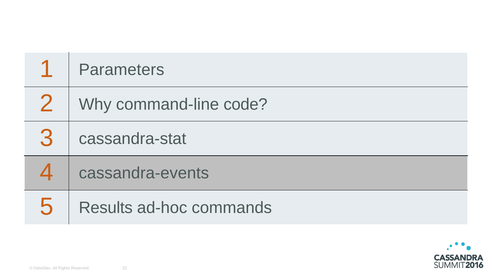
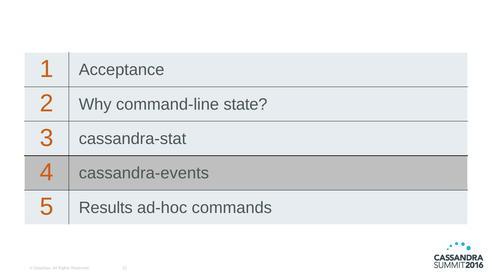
Parameters: Parameters -> Acceptance
code: code -> state
